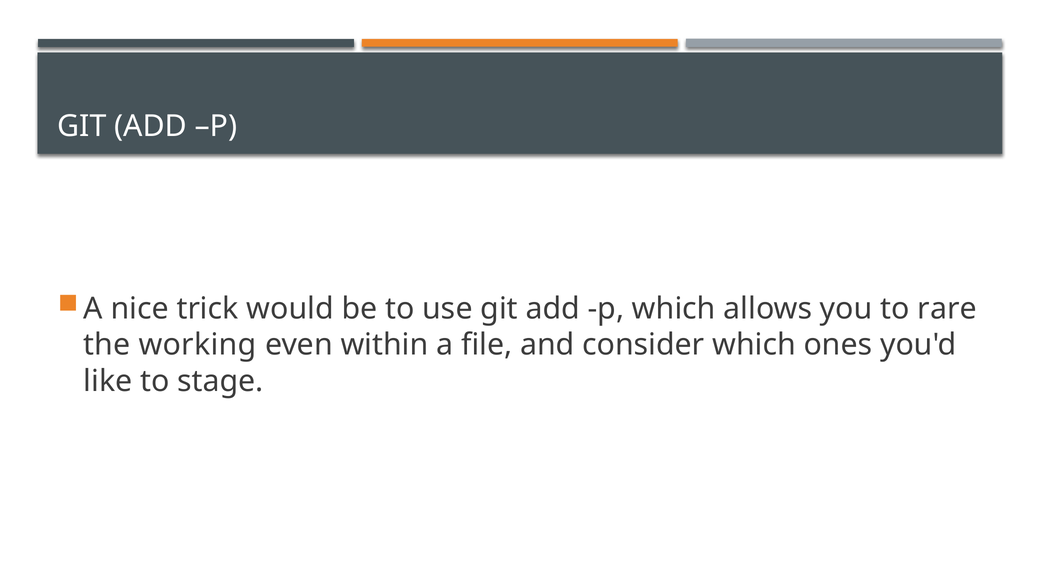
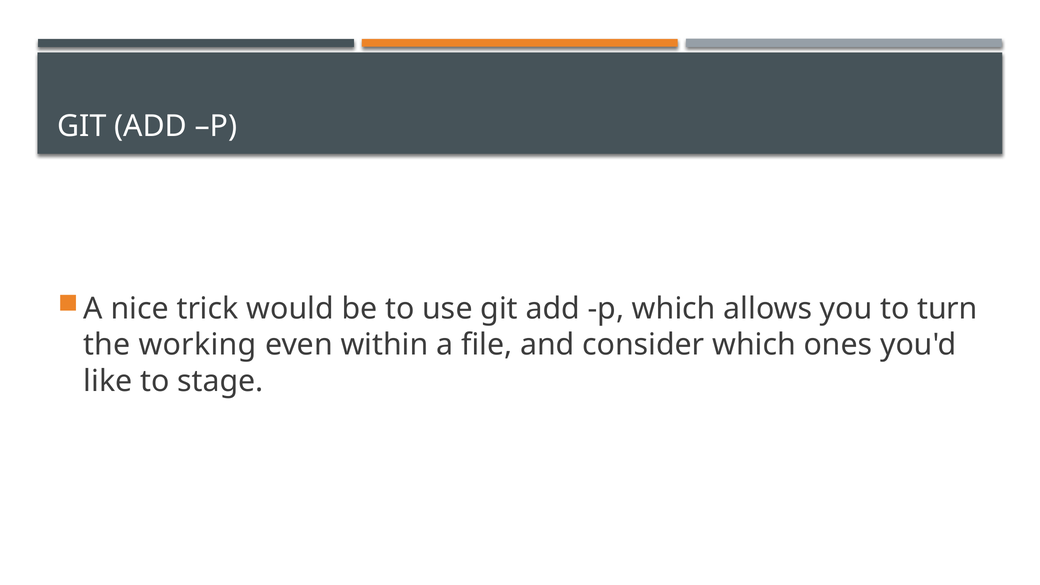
rare: rare -> turn
